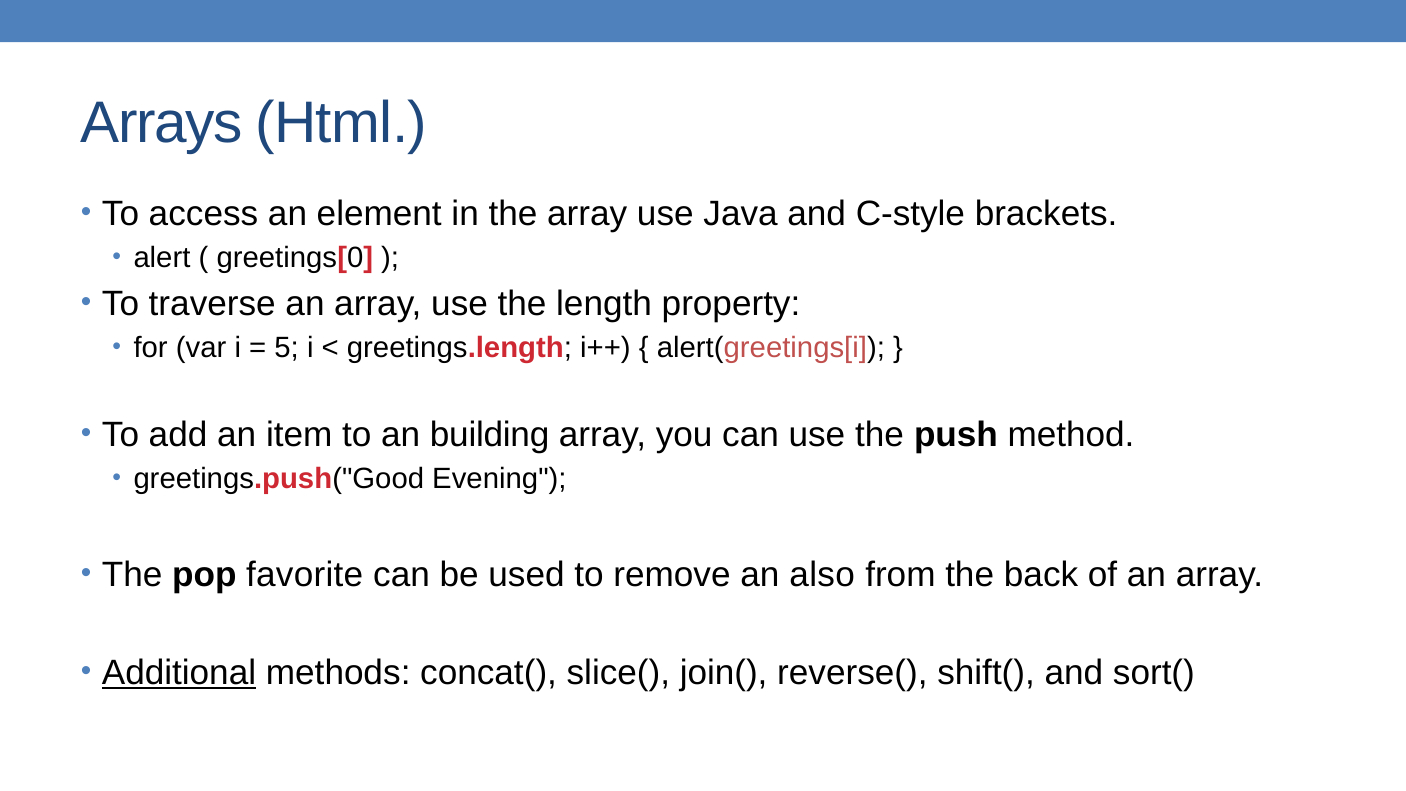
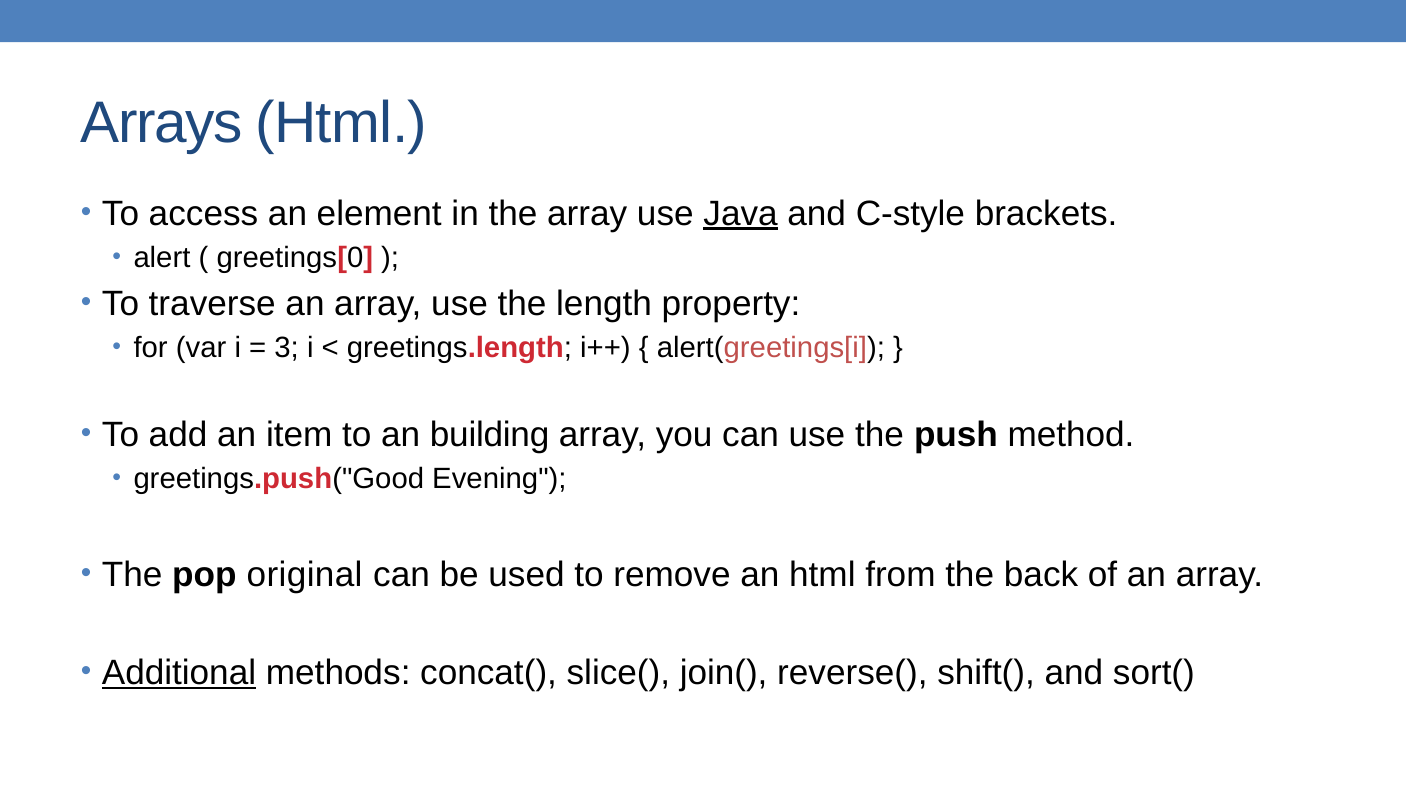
Java underline: none -> present
5: 5 -> 3
favorite: favorite -> original
an also: also -> html
